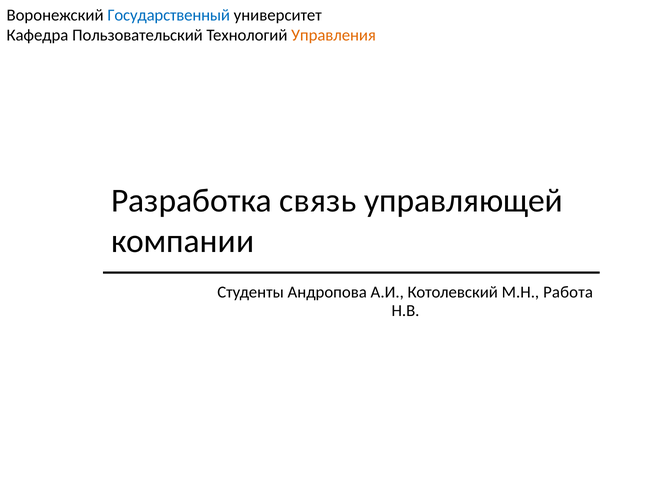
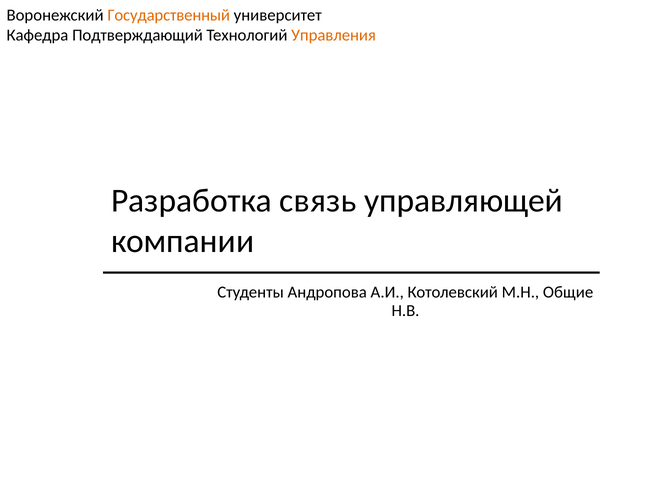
Государственный colour: blue -> orange
Пользовательский: Пользовательский -> Подтверждающий
Работа: Работа -> Общие
